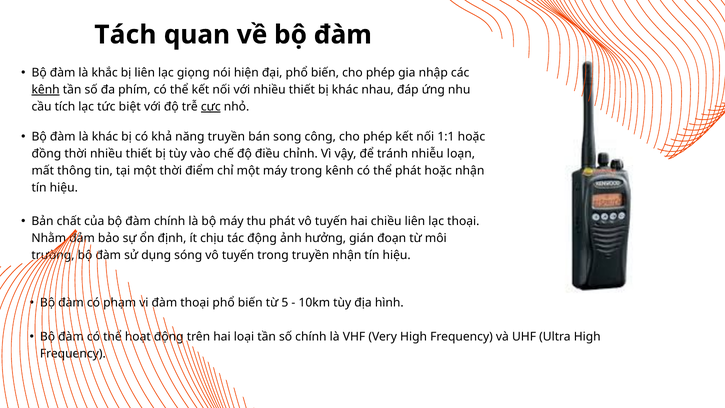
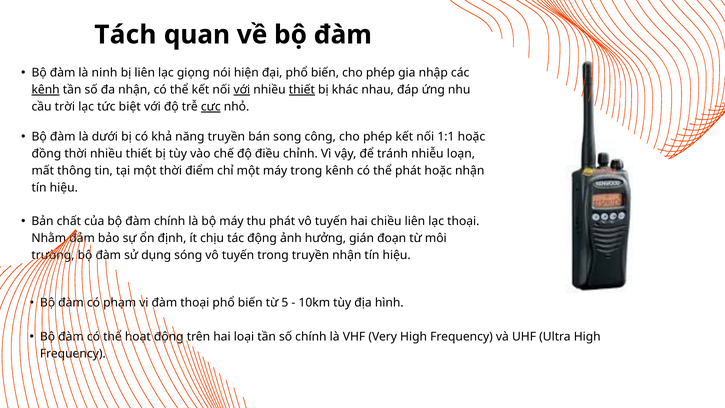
khắc: khắc -> ninh
đa phím: phím -> nhận
với at (242, 90) underline: none -> present
thiết at (302, 90) underline: none -> present
tích: tích -> trời
là khác: khác -> dưới
